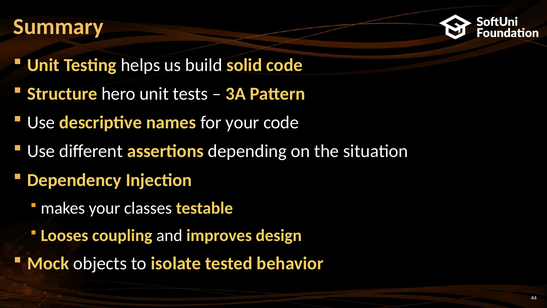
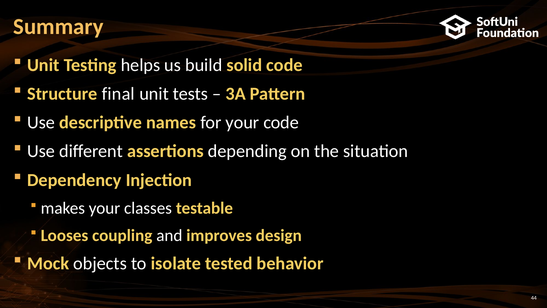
hero: hero -> final
